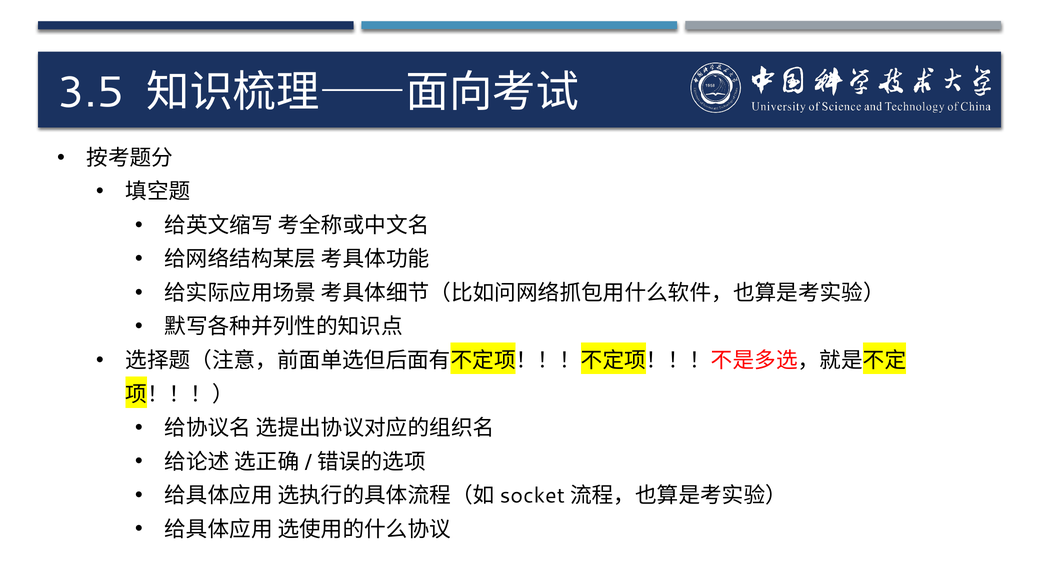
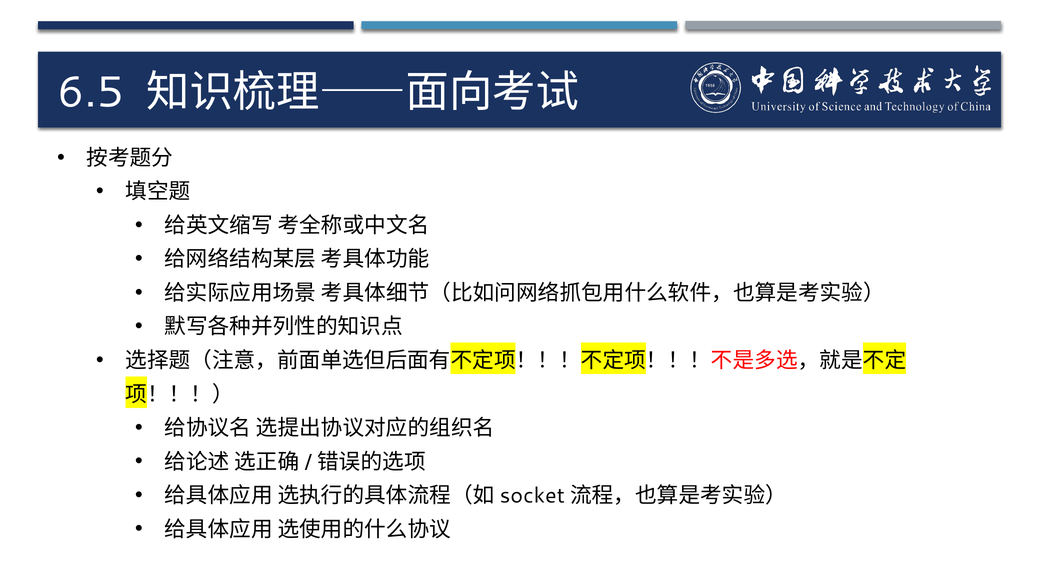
3.5: 3.5 -> 6.5
